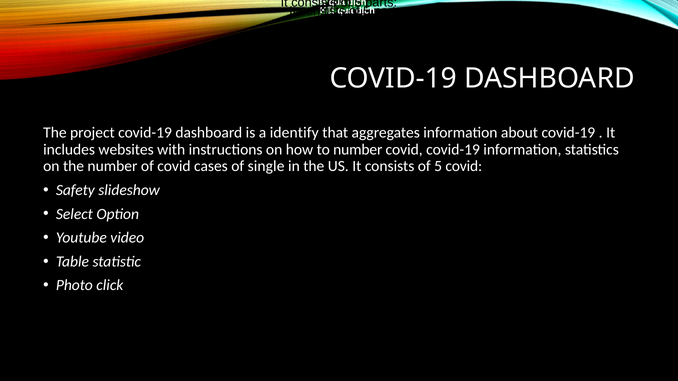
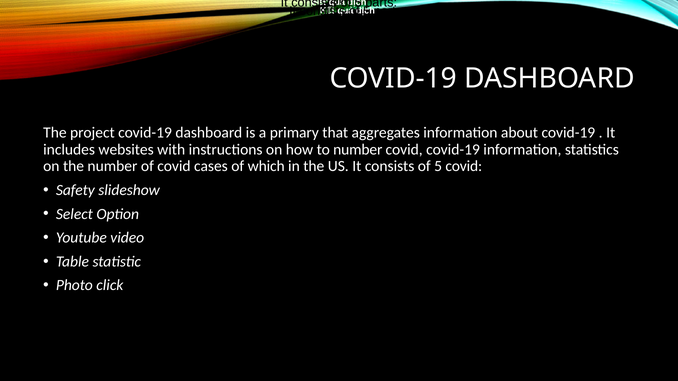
identify: identify -> primary
single: single -> which
